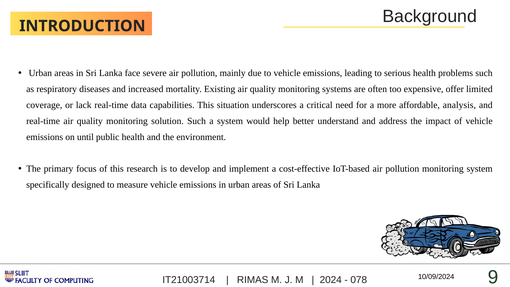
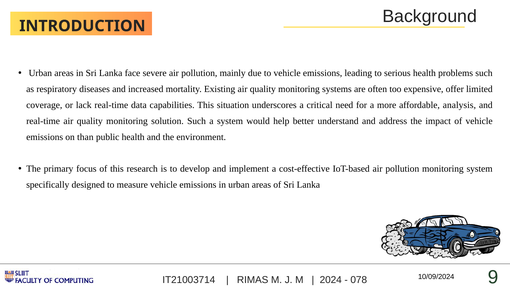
until: until -> than
